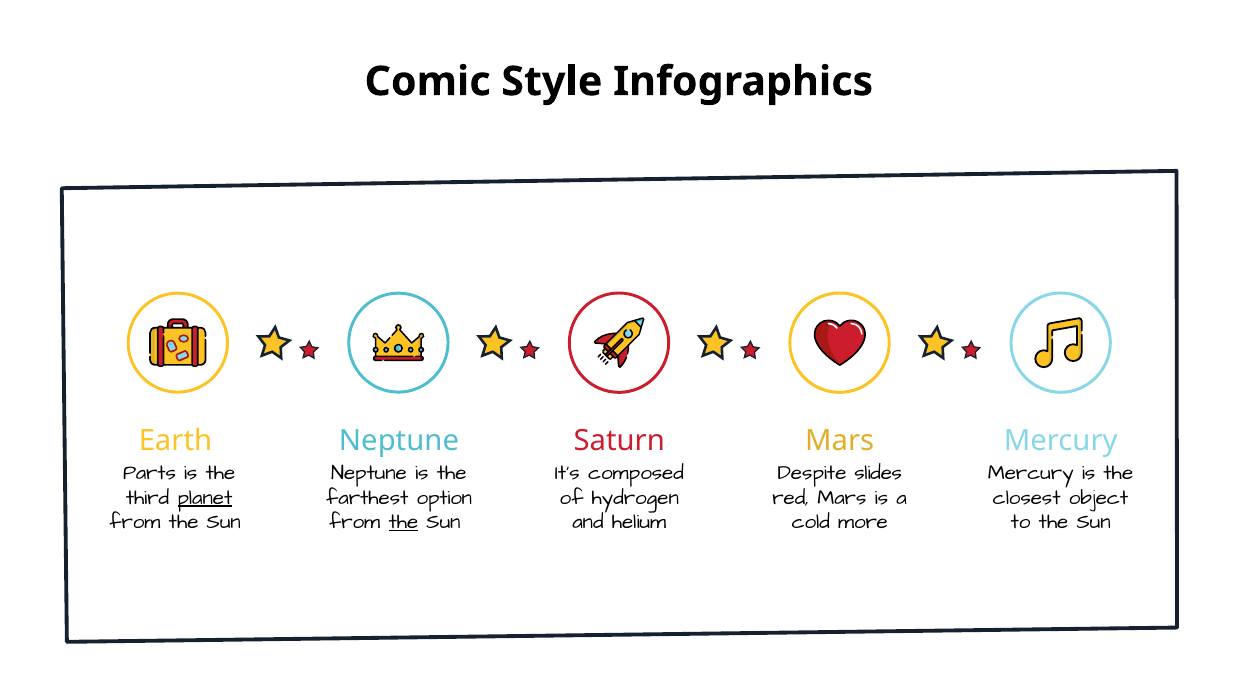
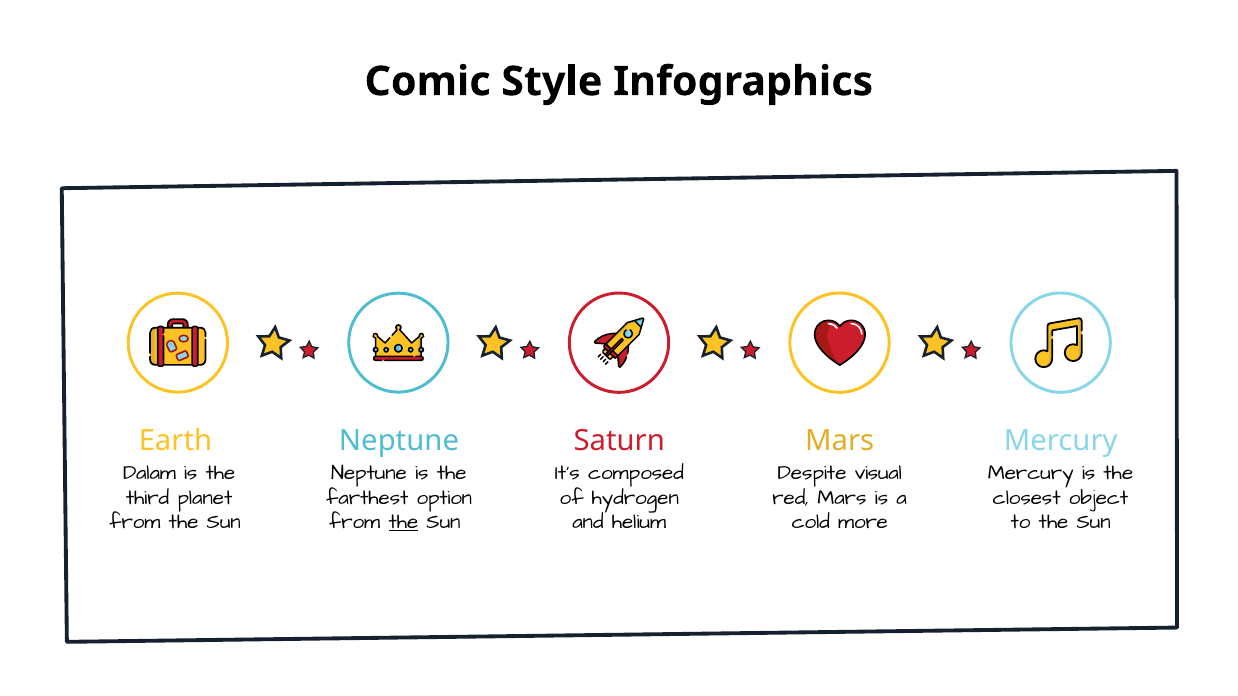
Parts: Parts -> Dalam
slides: slides -> visual
planet underline: present -> none
